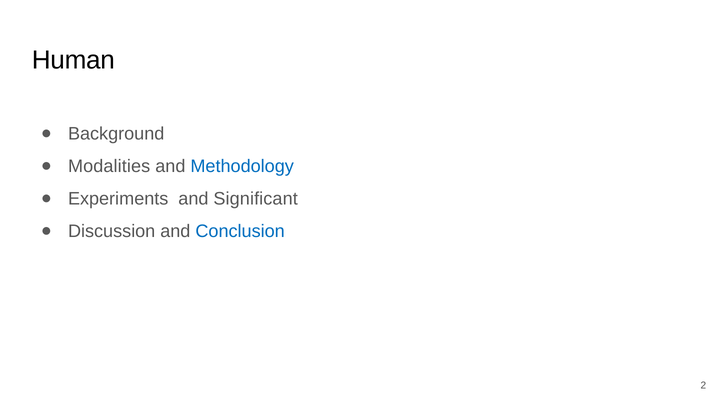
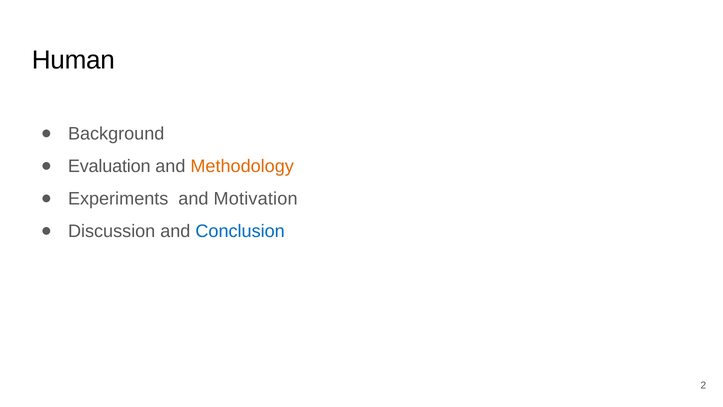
Modalities: Modalities -> Evaluation
Methodology colour: blue -> orange
Significant: Significant -> Motivation
